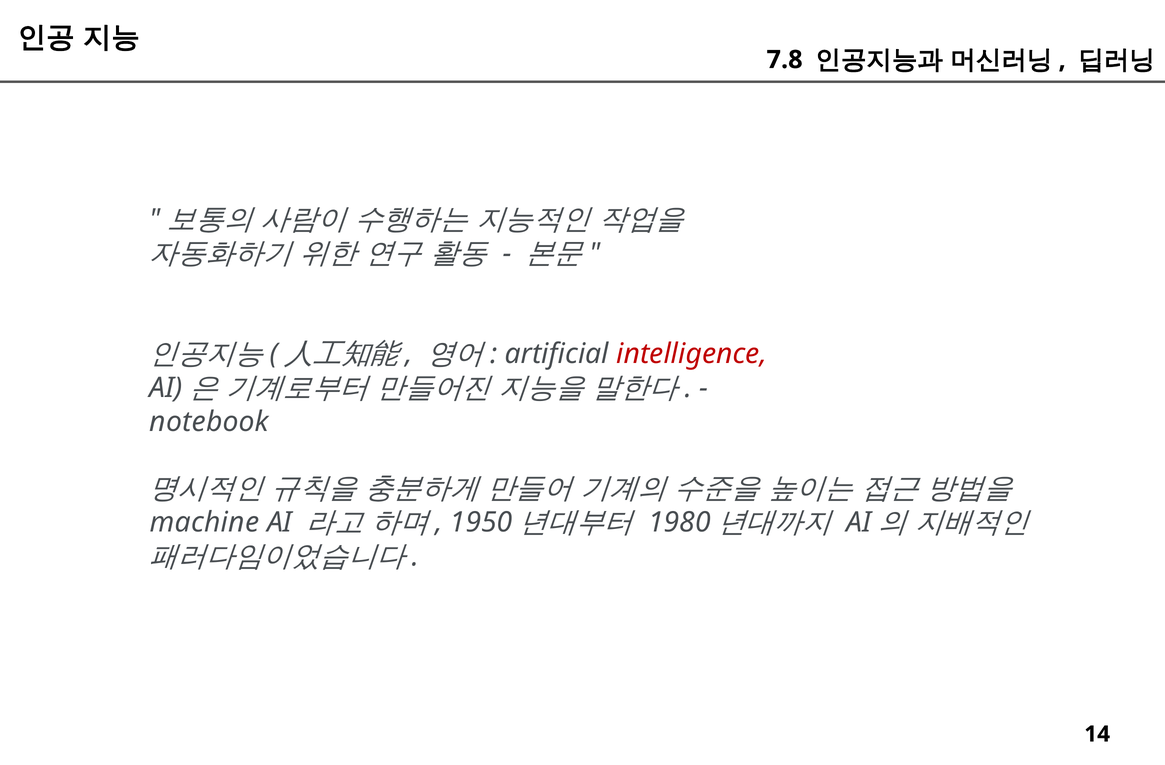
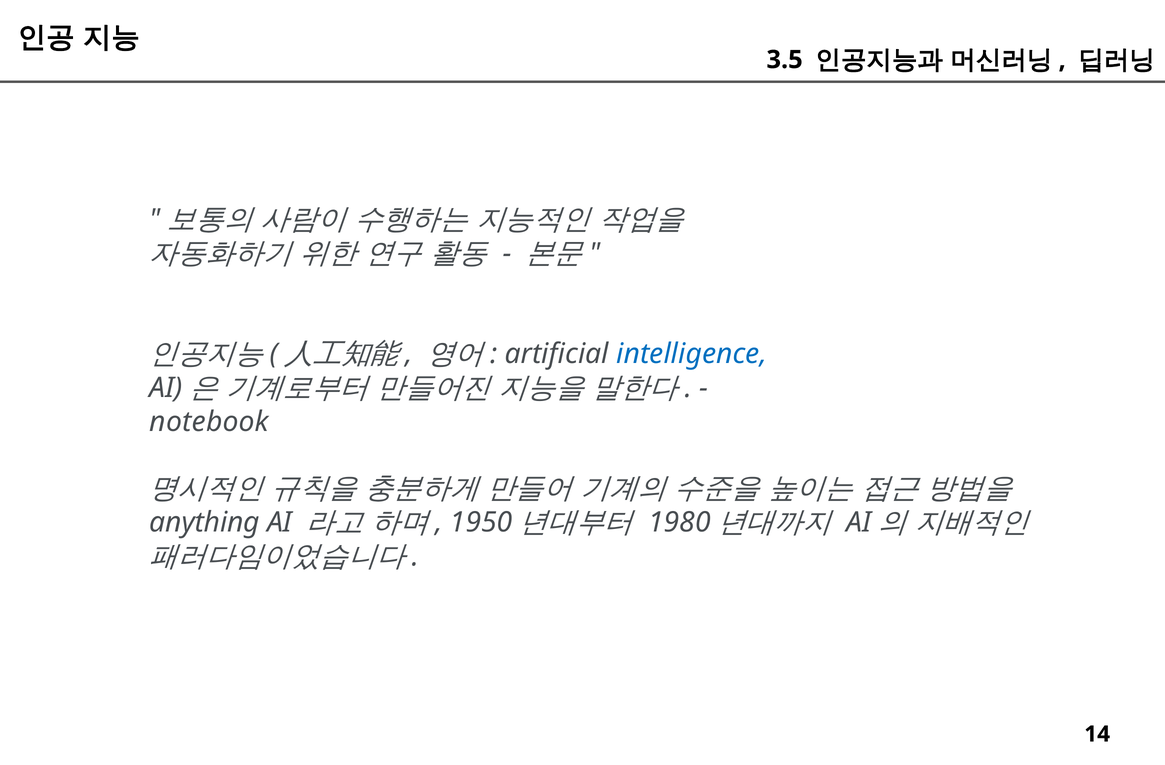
7.8: 7.8 -> 3.5
intelligence colour: red -> blue
machine: machine -> anything
